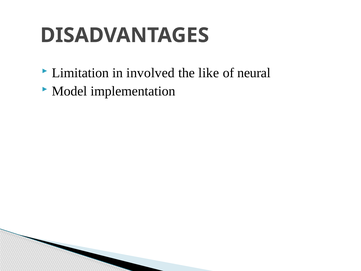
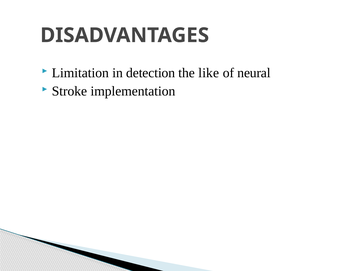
involved: involved -> detection
Model: Model -> Stroke
